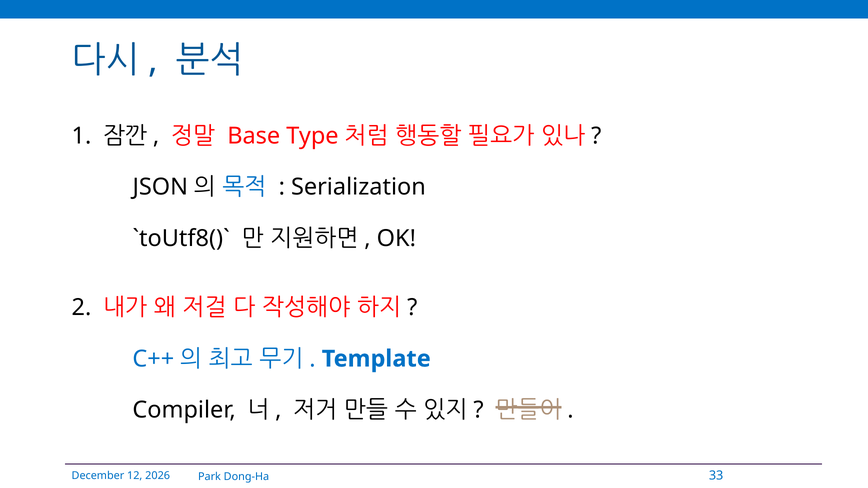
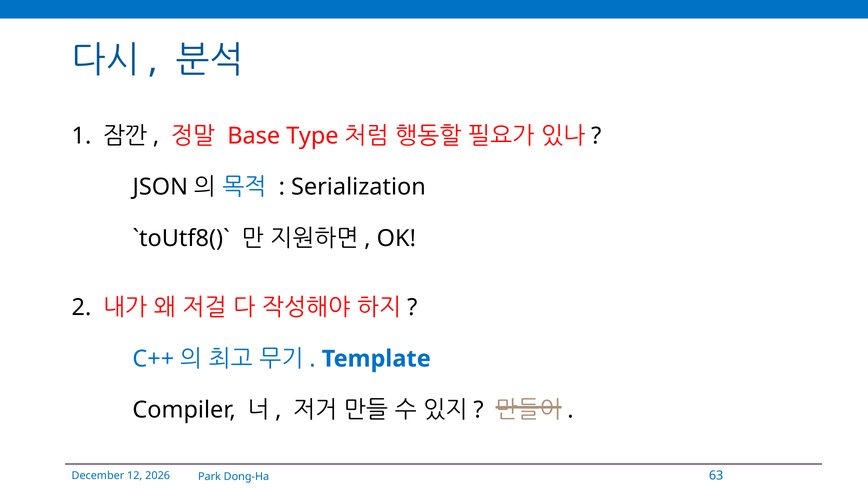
33: 33 -> 63
